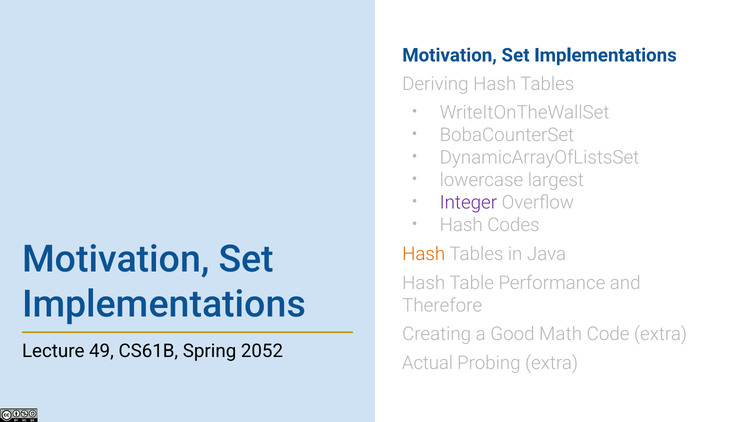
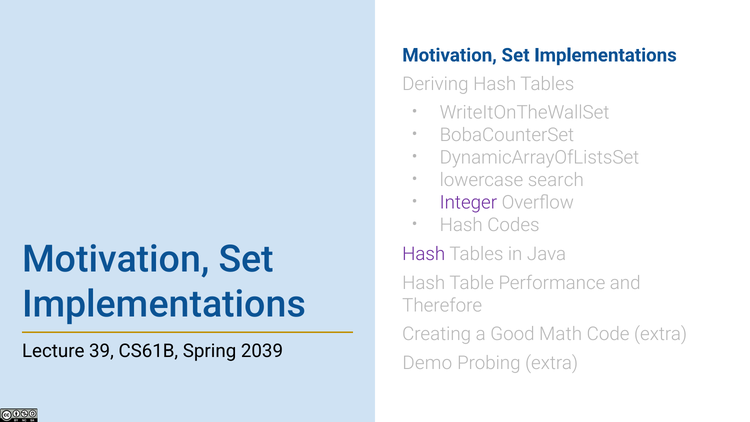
largest: largest -> search
Hash at (424, 254) colour: orange -> purple
49: 49 -> 39
2052: 2052 -> 2039
Actual: Actual -> Demo
